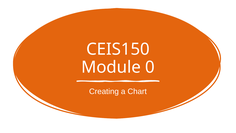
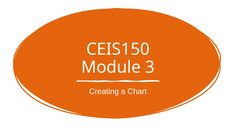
0: 0 -> 3
